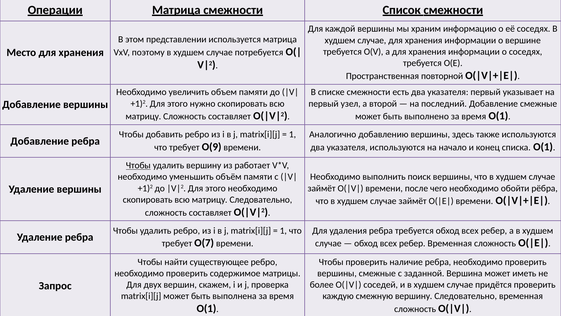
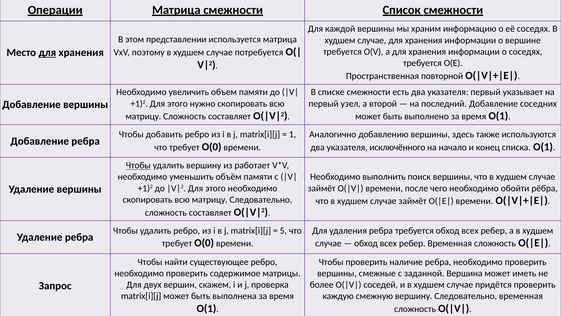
для at (47, 53) underline: none -> present
Добавление смежные: смежные -> соседних
O(9 at (212, 147): O(9 -> O(0
указателя используются: используются -> исключённого
1 at (283, 230): 1 -> 5
O(7 at (204, 243): O(7 -> O(0
